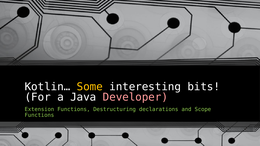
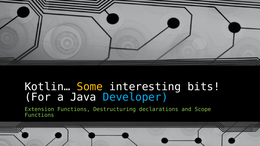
Developer colour: pink -> light blue
